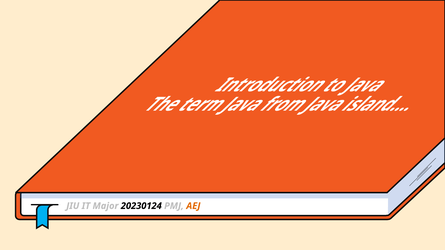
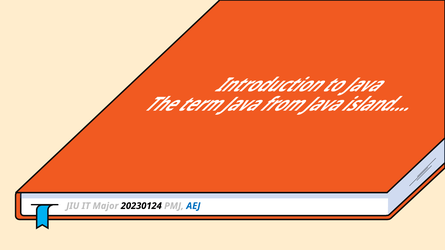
AEJ colour: orange -> blue
